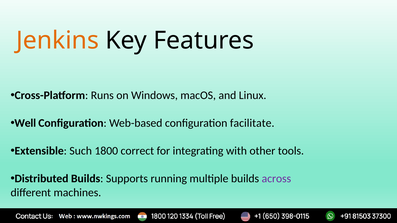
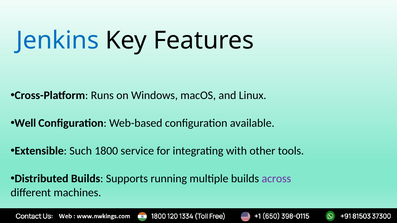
Jenkins colour: orange -> blue
facilitate: facilitate -> available
correct: correct -> service
